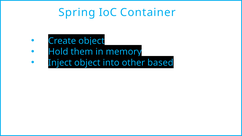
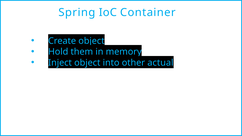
based: based -> actual
